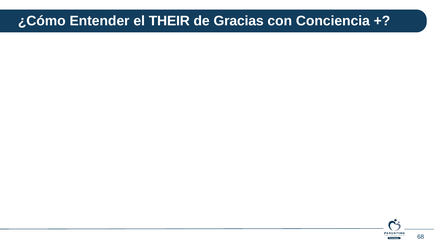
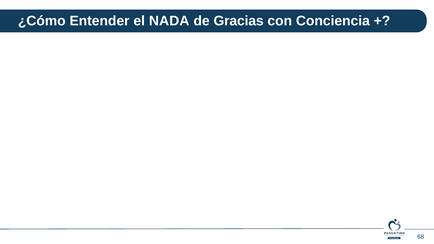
THEIR: THEIR -> NADA
